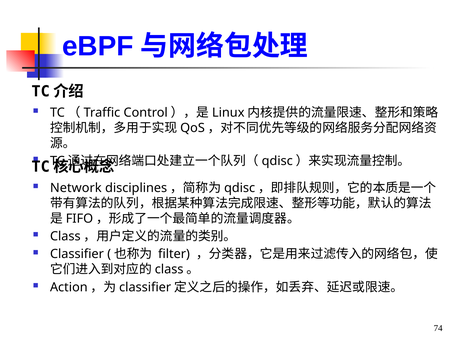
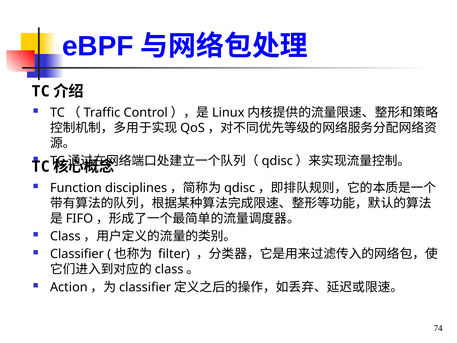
Network: Network -> Function
